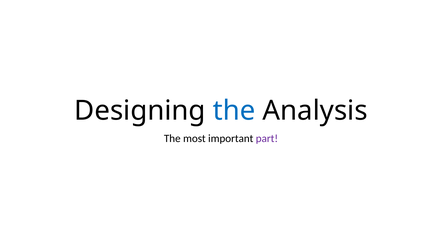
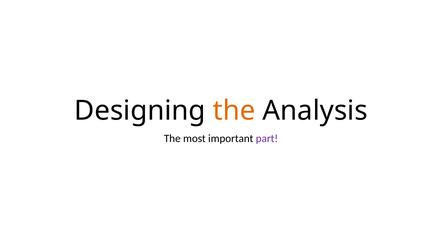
the at (234, 110) colour: blue -> orange
